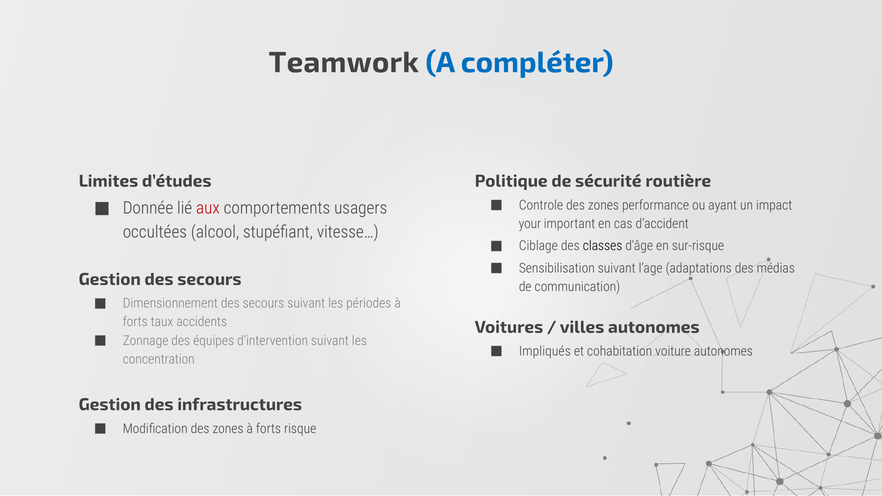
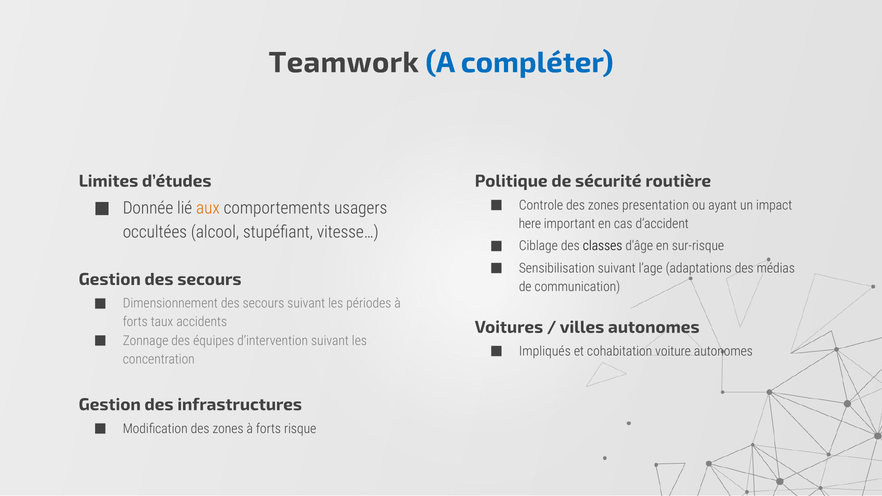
performance: performance -> presentation
aux colour: red -> orange
your: your -> here
